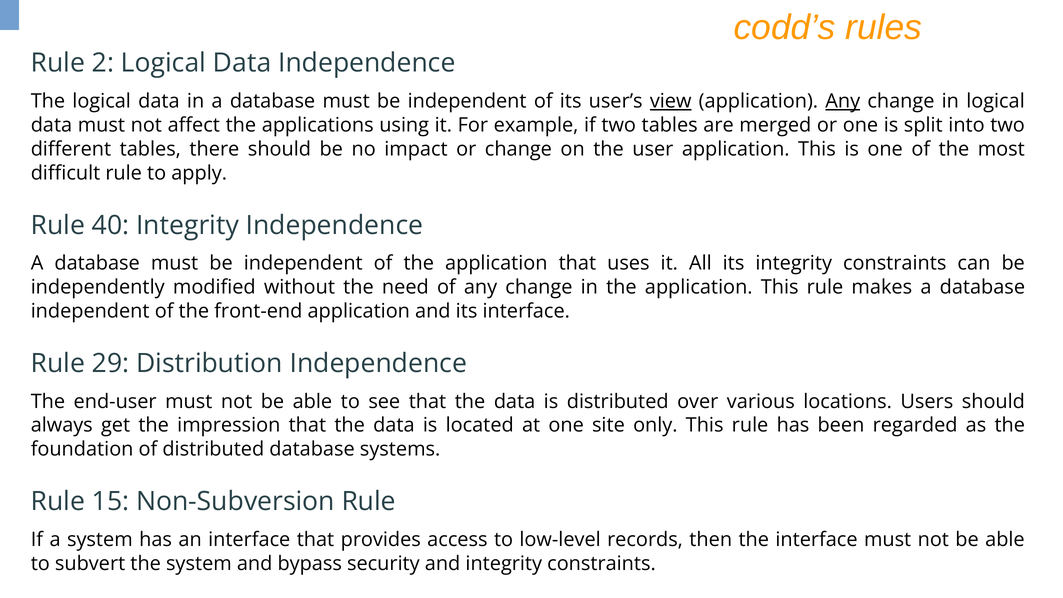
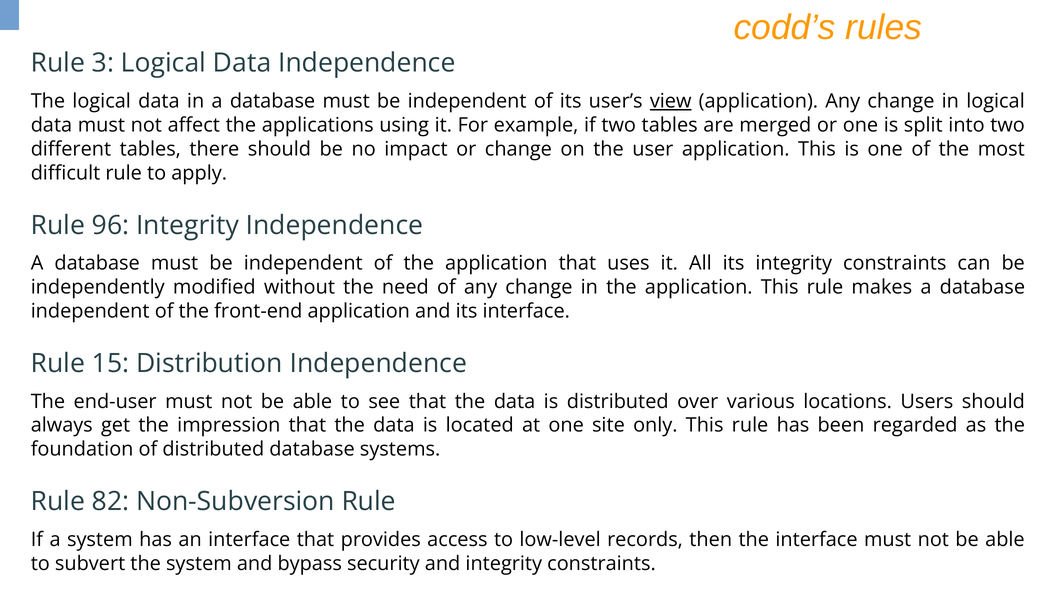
2: 2 -> 3
Any at (843, 101) underline: present -> none
40: 40 -> 96
29: 29 -> 15
15: 15 -> 82
